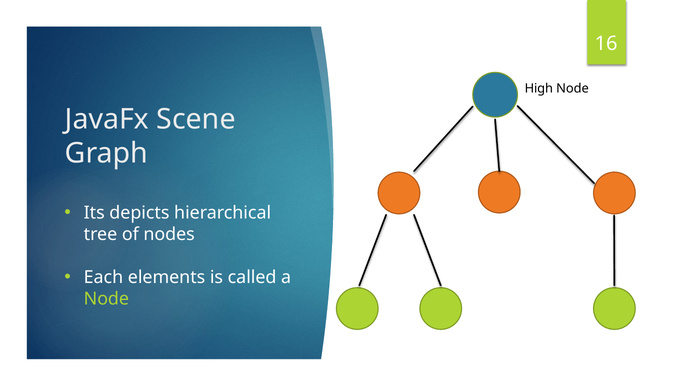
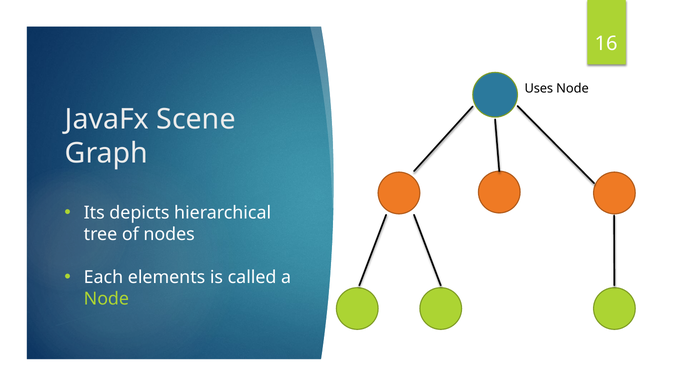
High: High -> Uses
